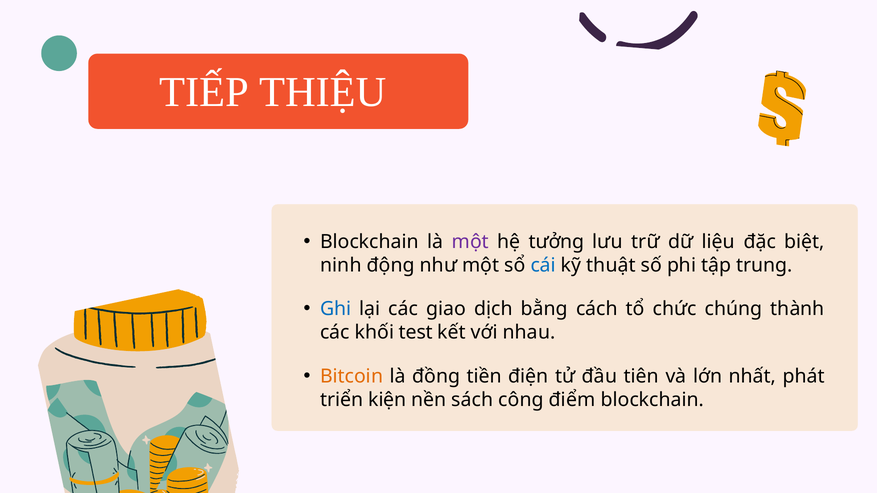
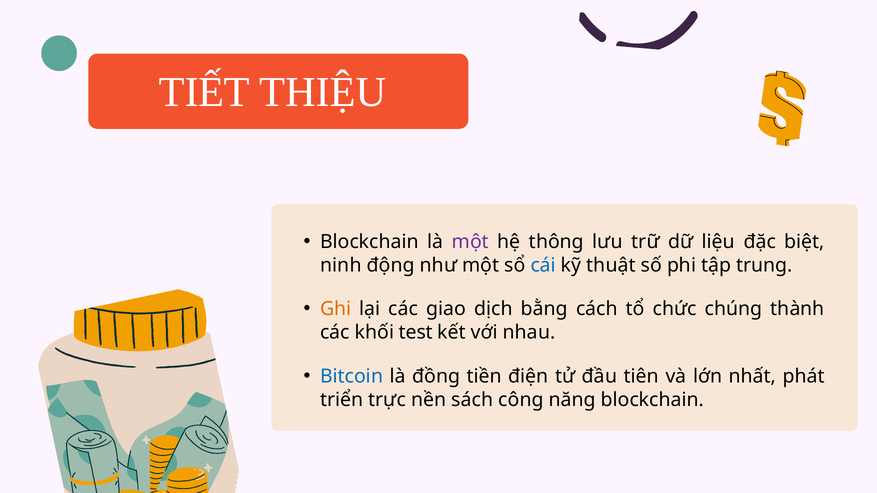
TIẾP: TIẾP -> TIẾT
tưởng: tưởng -> thông
Ghi colour: blue -> orange
Bitcoin colour: orange -> blue
kiện: kiện -> trực
điểm: điểm -> năng
